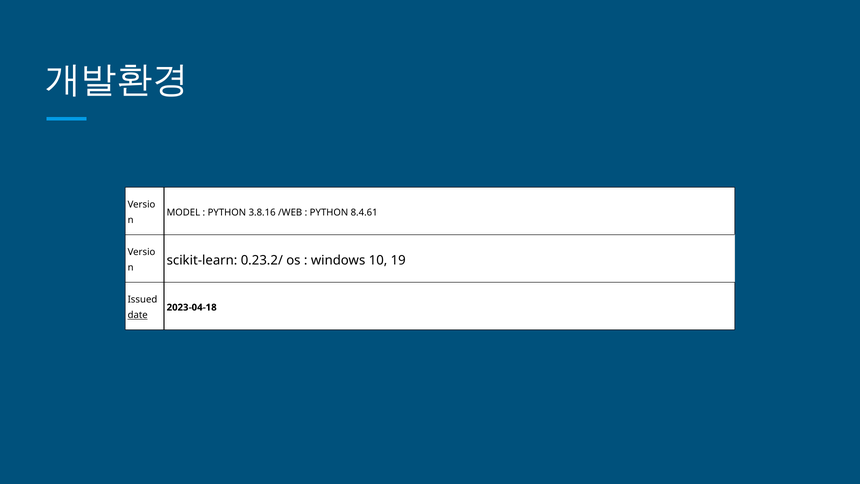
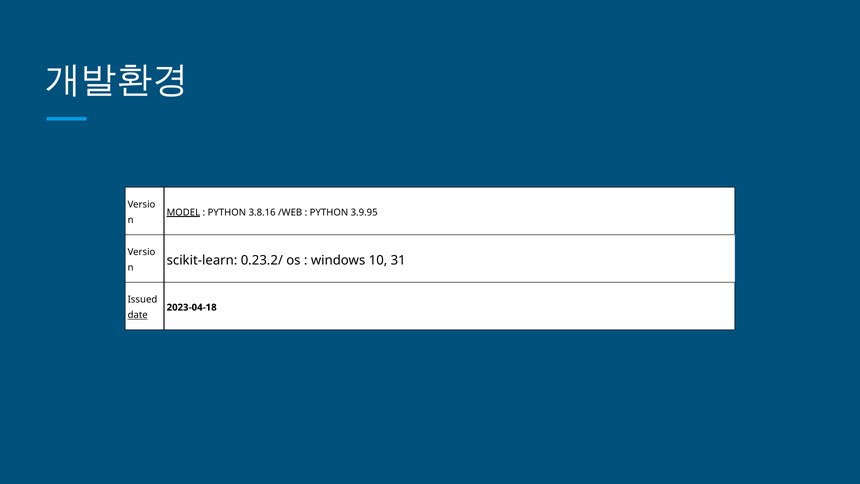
MODEL underline: none -> present
8.4.61: 8.4.61 -> 3.9.95
19: 19 -> 31
